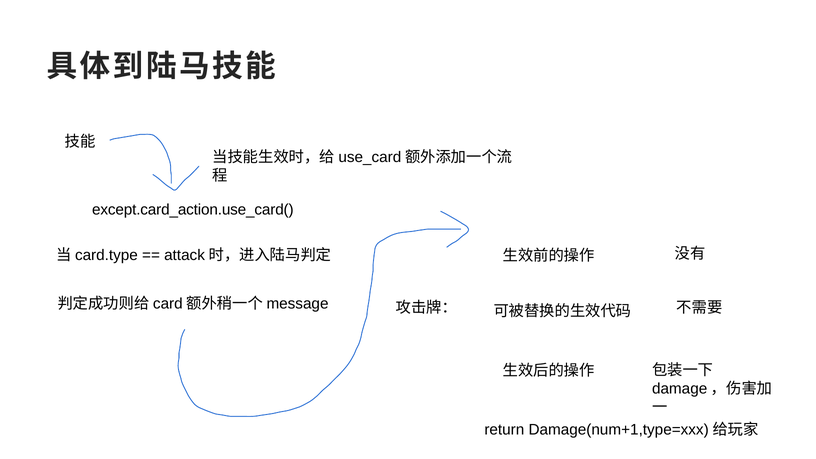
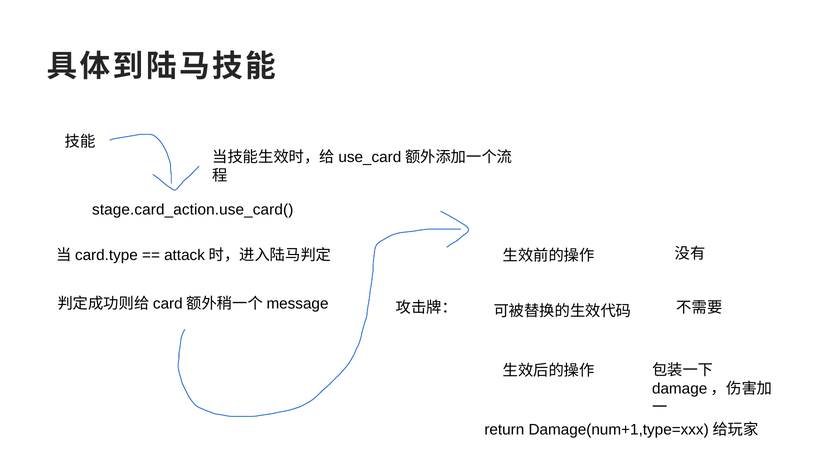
except.card_action.use_card(: except.card_action.use_card( -> stage.card_action.use_card(
